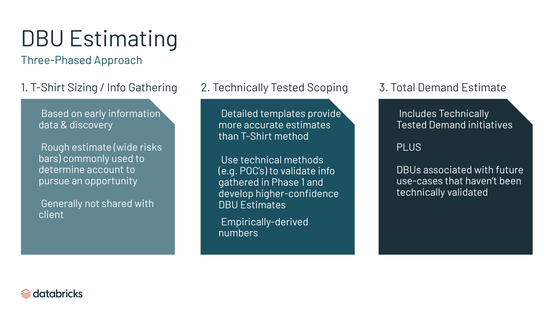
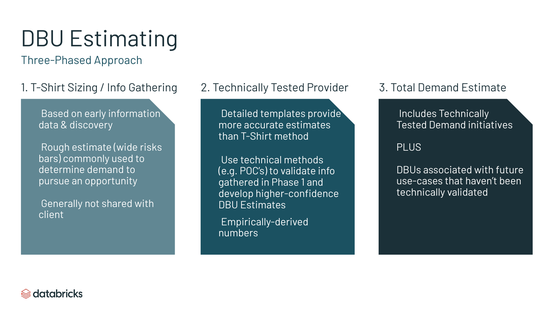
Scoping: Scoping -> Provider
determine account: account -> demand
